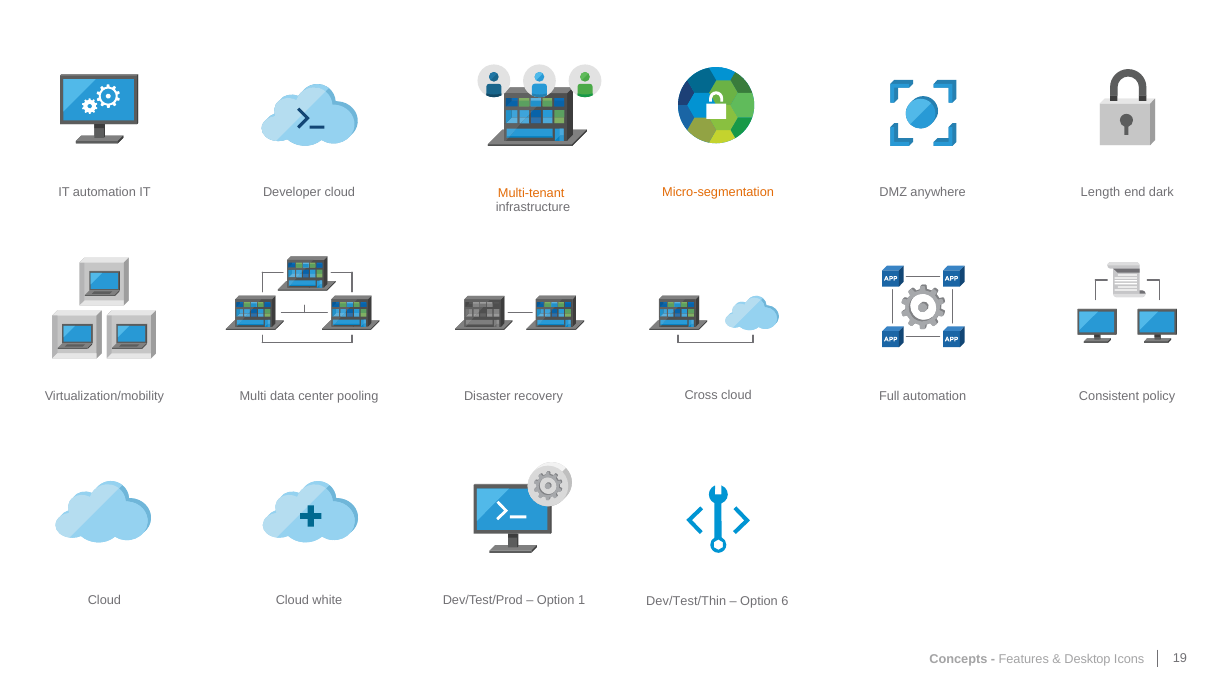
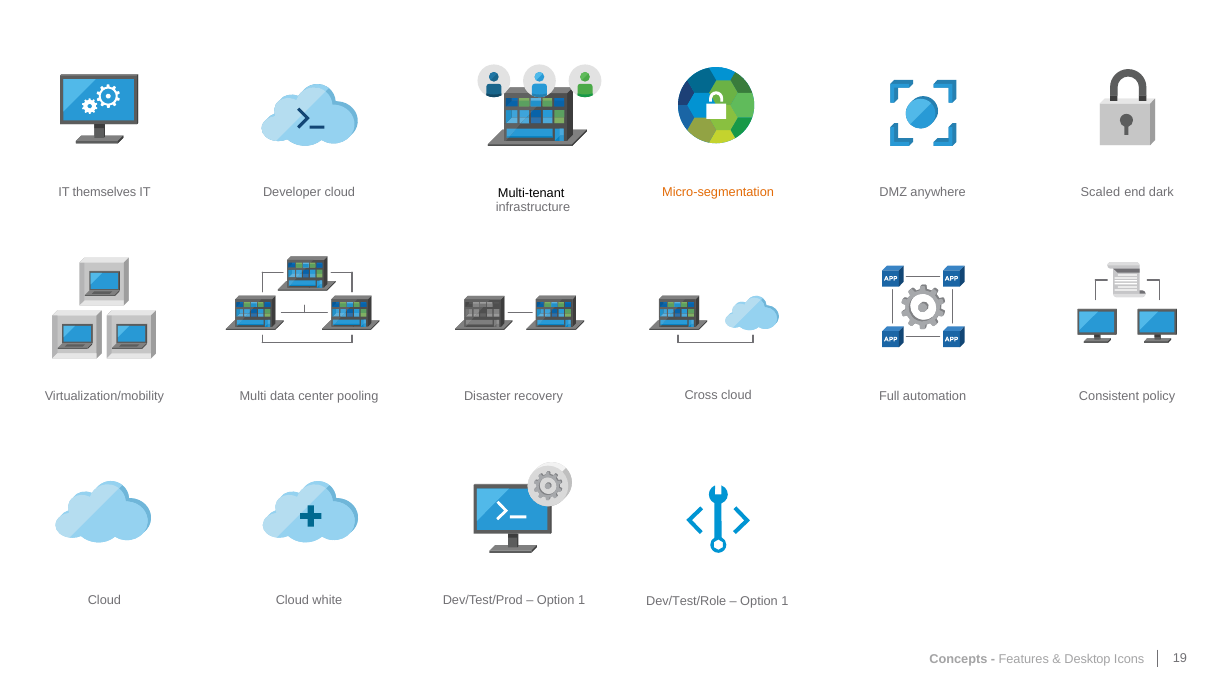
IT automation: automation -> themselves
Multi-tenant colour: orange -> black
Length: Length -> Scaled
Dev/Test/Thin: Dev/Test/Thin -> Dev/Test/Role
6 at (785, 602): 6 -> 1
